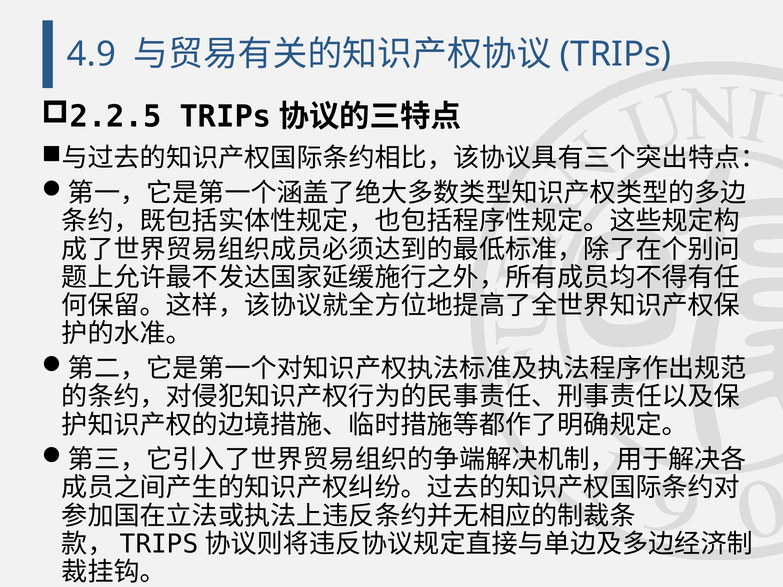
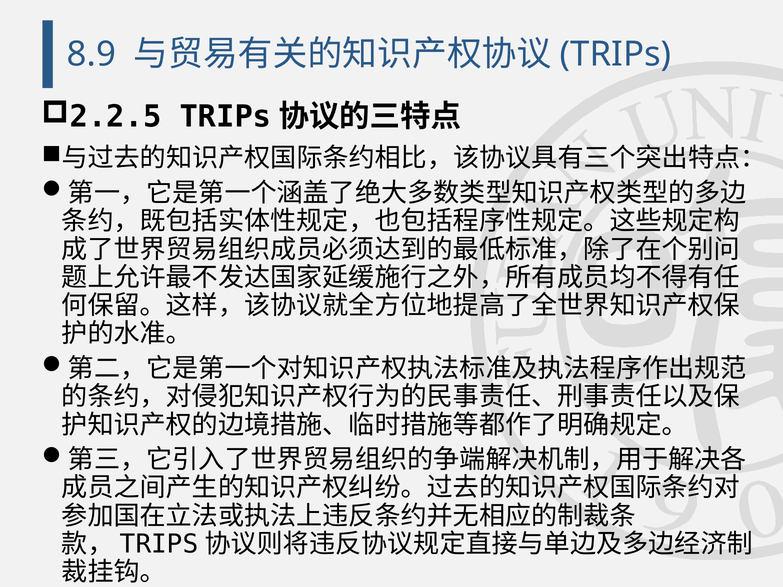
4.9: 4.9 -> 8.9
